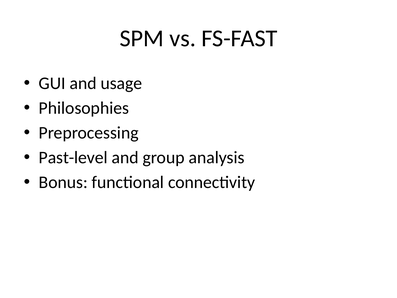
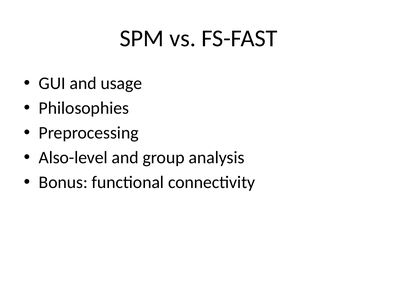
Past-level: Past-level -> Also-level
